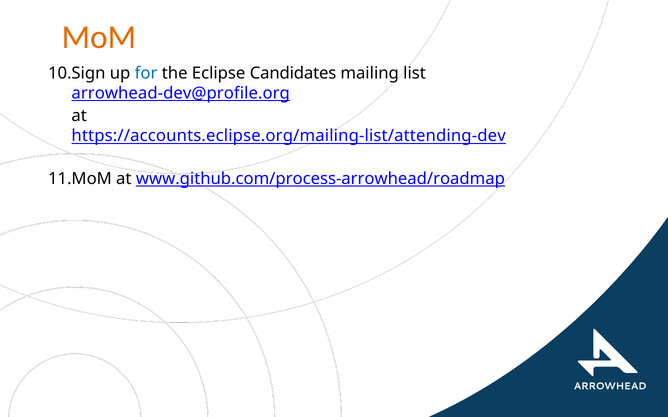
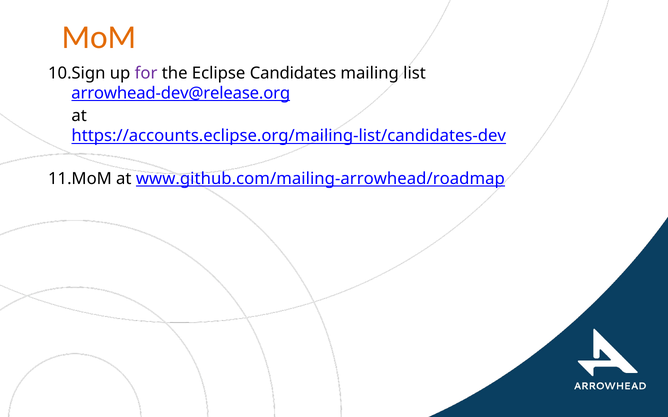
for colour: blue -> purple
arrowhead-dev@profile.org: arrowhead-dev@profile.org -> arrowhead-dev@release.org
https://accounts.eclipse.org/mailing-list/attending-dev: https://accounts.eclipse.org/mailing-list/attending-dev -> https://accounts.eclipse.org/mailing-list/candidates-dev
www.github.com/process-arrowhead/roadmap: www.github.com/process-arrowhead/roadmap -> www.github.com/mailing-arrowhead/roadmap
